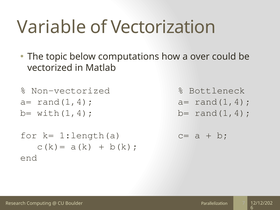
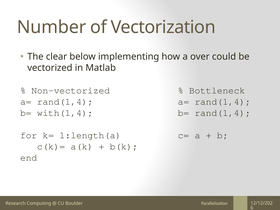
Variable: Variable -> Number
topic: topic -> clear
computations: computations -> implementing
